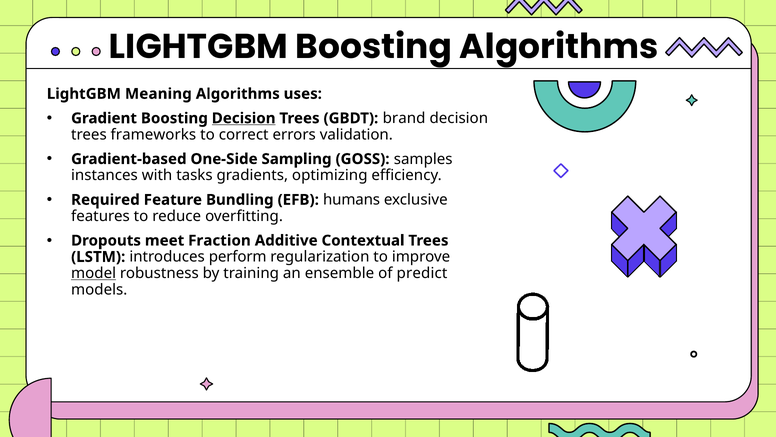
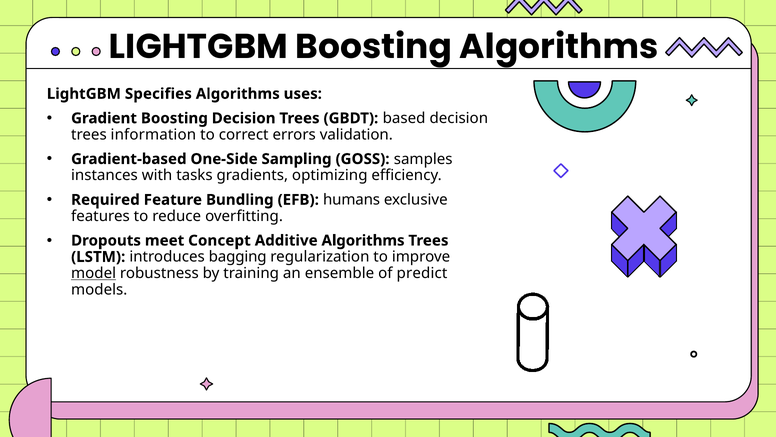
Meaning: Meaning -> Specifies
Decision at (244, 118) underline: present -> none
brand: brand -> based
frameworks: frameworks -> information
Fraction: Fraction -> Concept
Additive Contextual: Contextual -> Algorithms
perform: perform -> bagging
